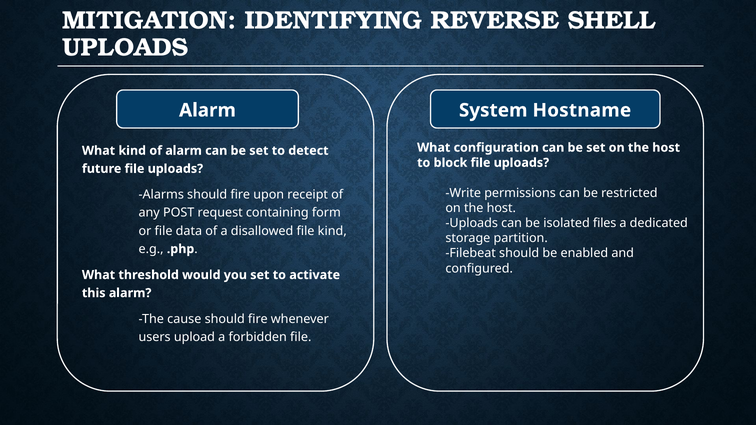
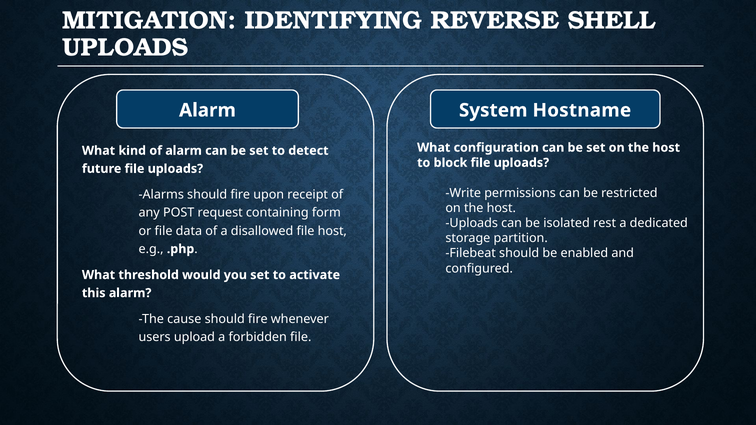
files: files -> rest
file kind: kind -> host
